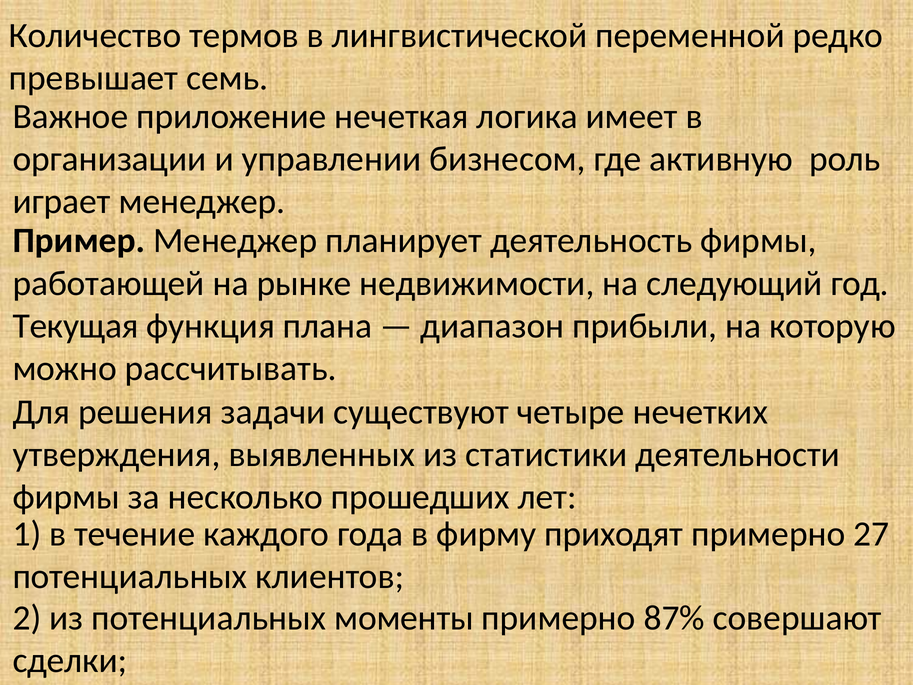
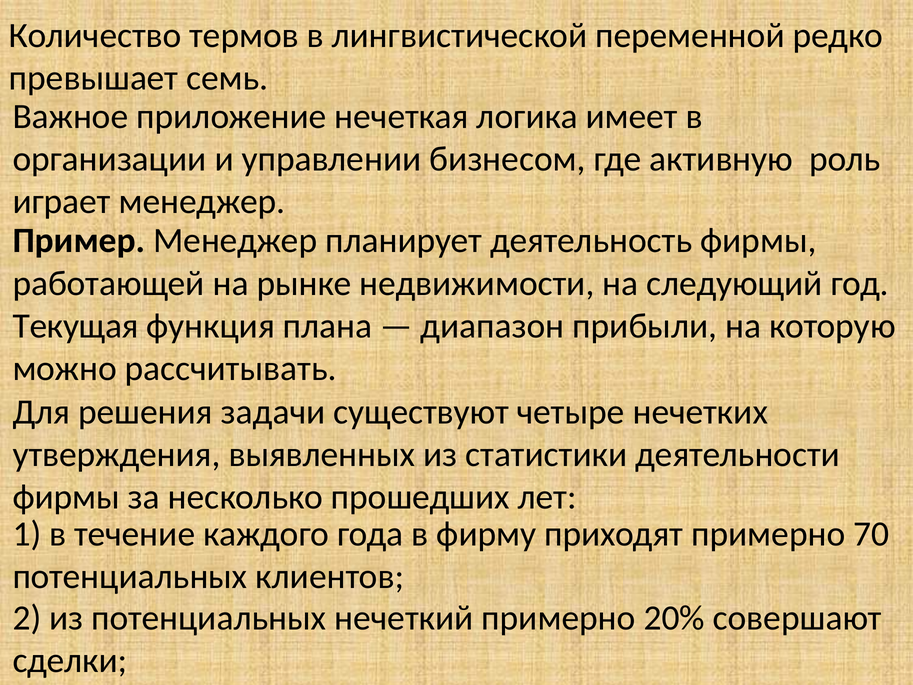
27: 27 -> 70
моменты: моменты -> нечеткий
87%: 87% -> 20%
